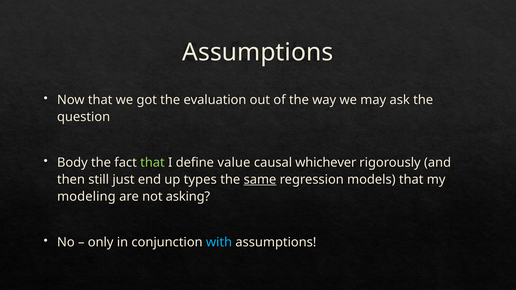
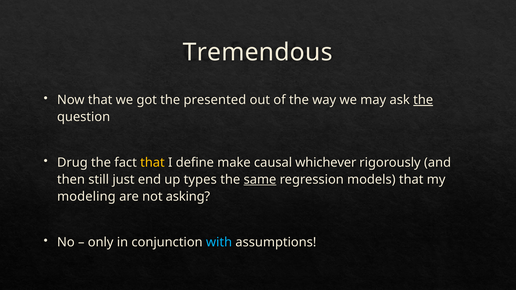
Assumptions at (258, 52): Assumptions -> Tremendous
evaluation: evaluation -> presented
the at (423, 100) underline: none -> present
Body: Body -> Drug
that at (152, 163) colour: light green -> yellow
value: value -> make
